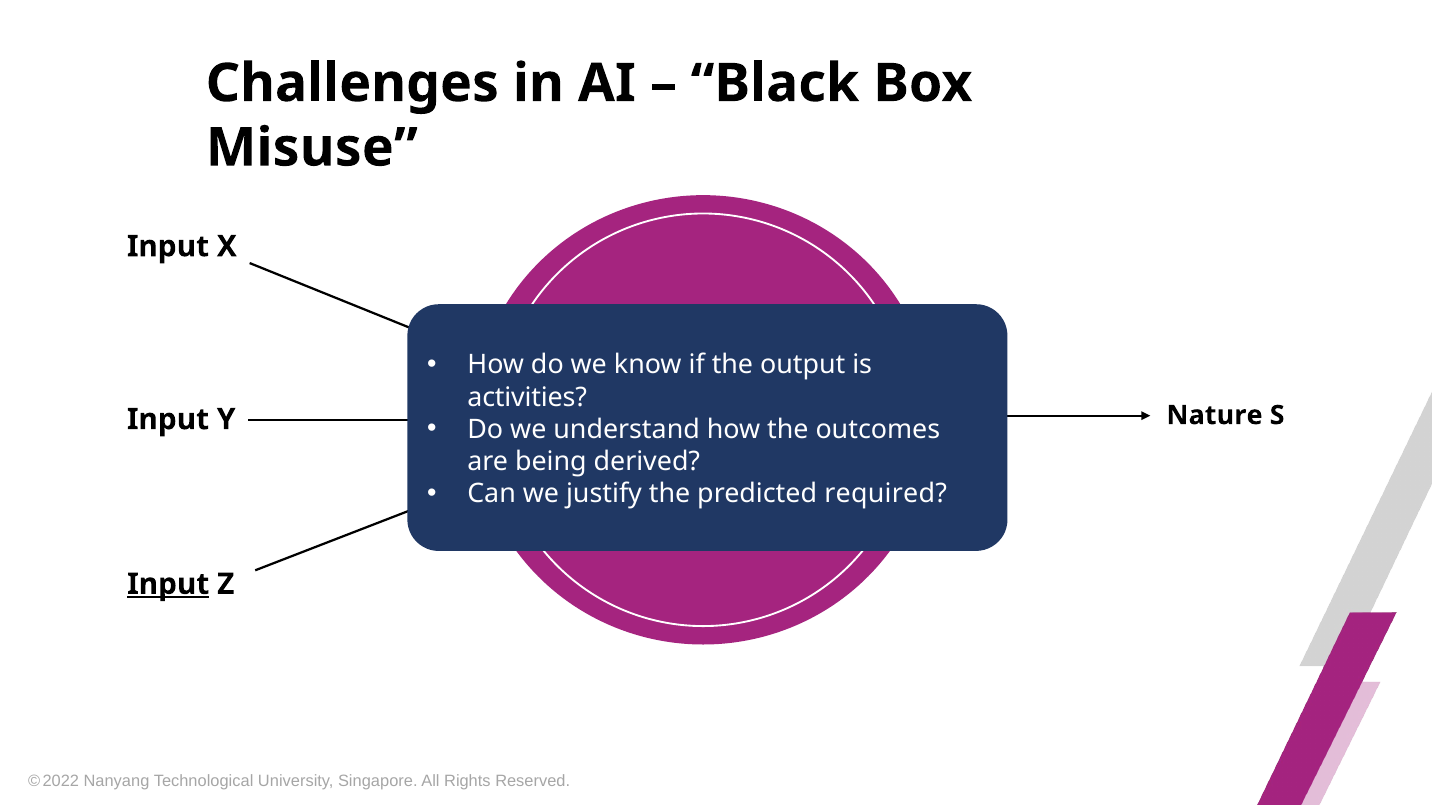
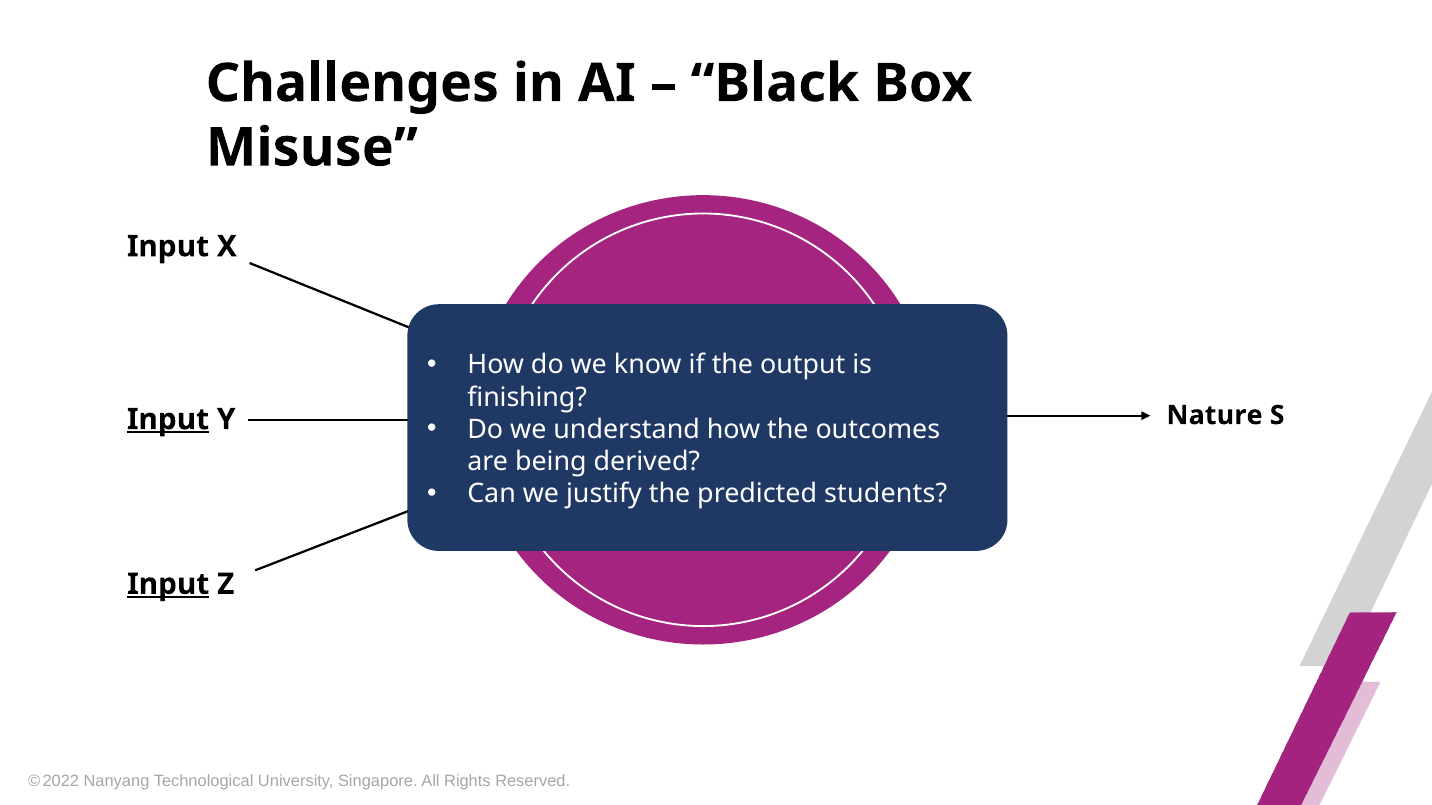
activities: activities -> finishing
Input at (168, 420) underline: none -> present
required: required -> students
